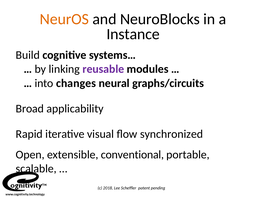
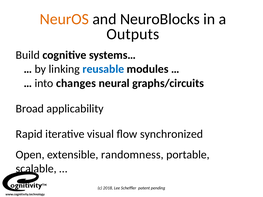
Instance: Instance -> Outputs
reusable colour: purple -> blue
conventional: conventional -> randomness
